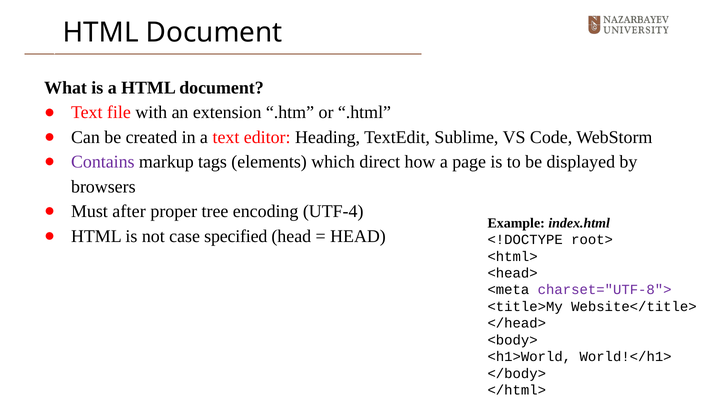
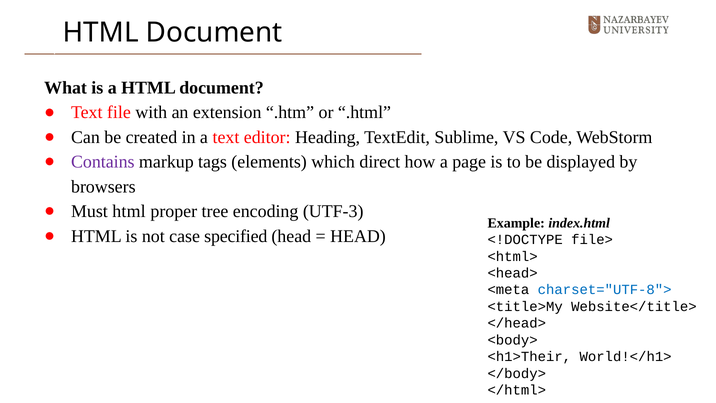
Must after: after -> html
UTF-4: UTF-4 -> UTF-3
root>: root> -> file>
charset="UTF-8"> colour: purple -> blue
<h1>World: <h1>World -> <h1>Their
